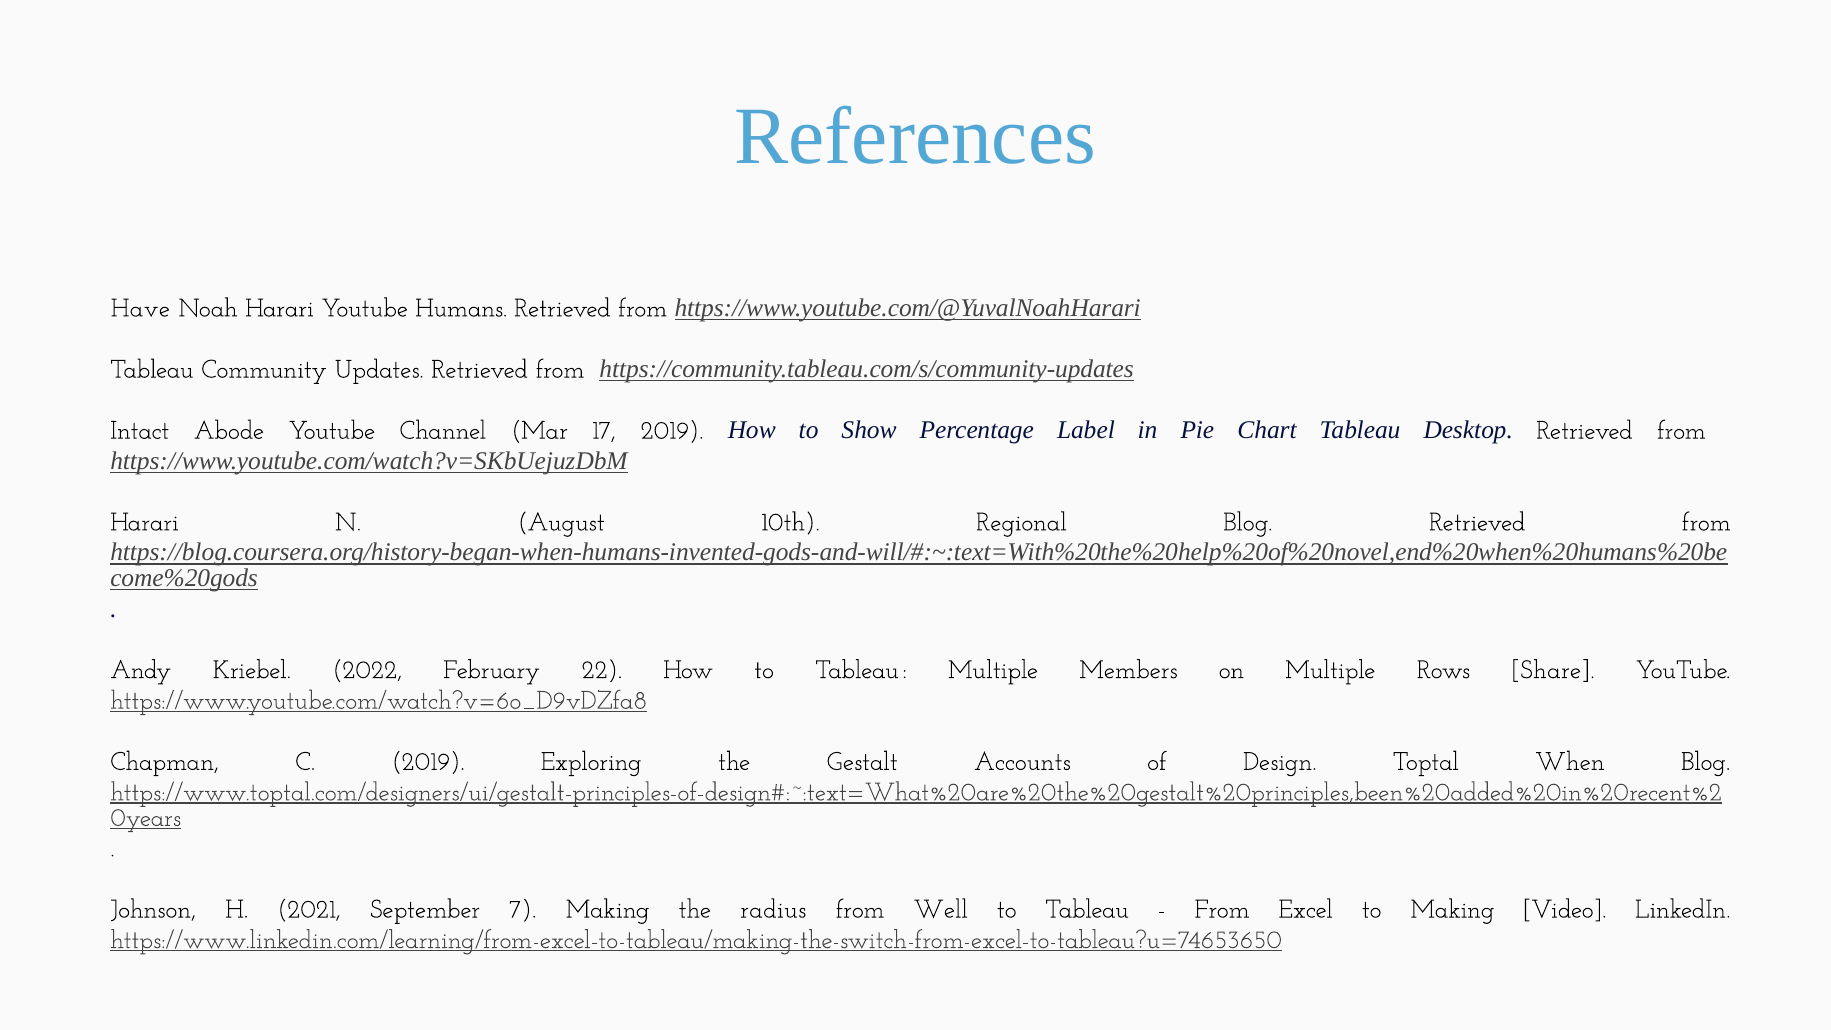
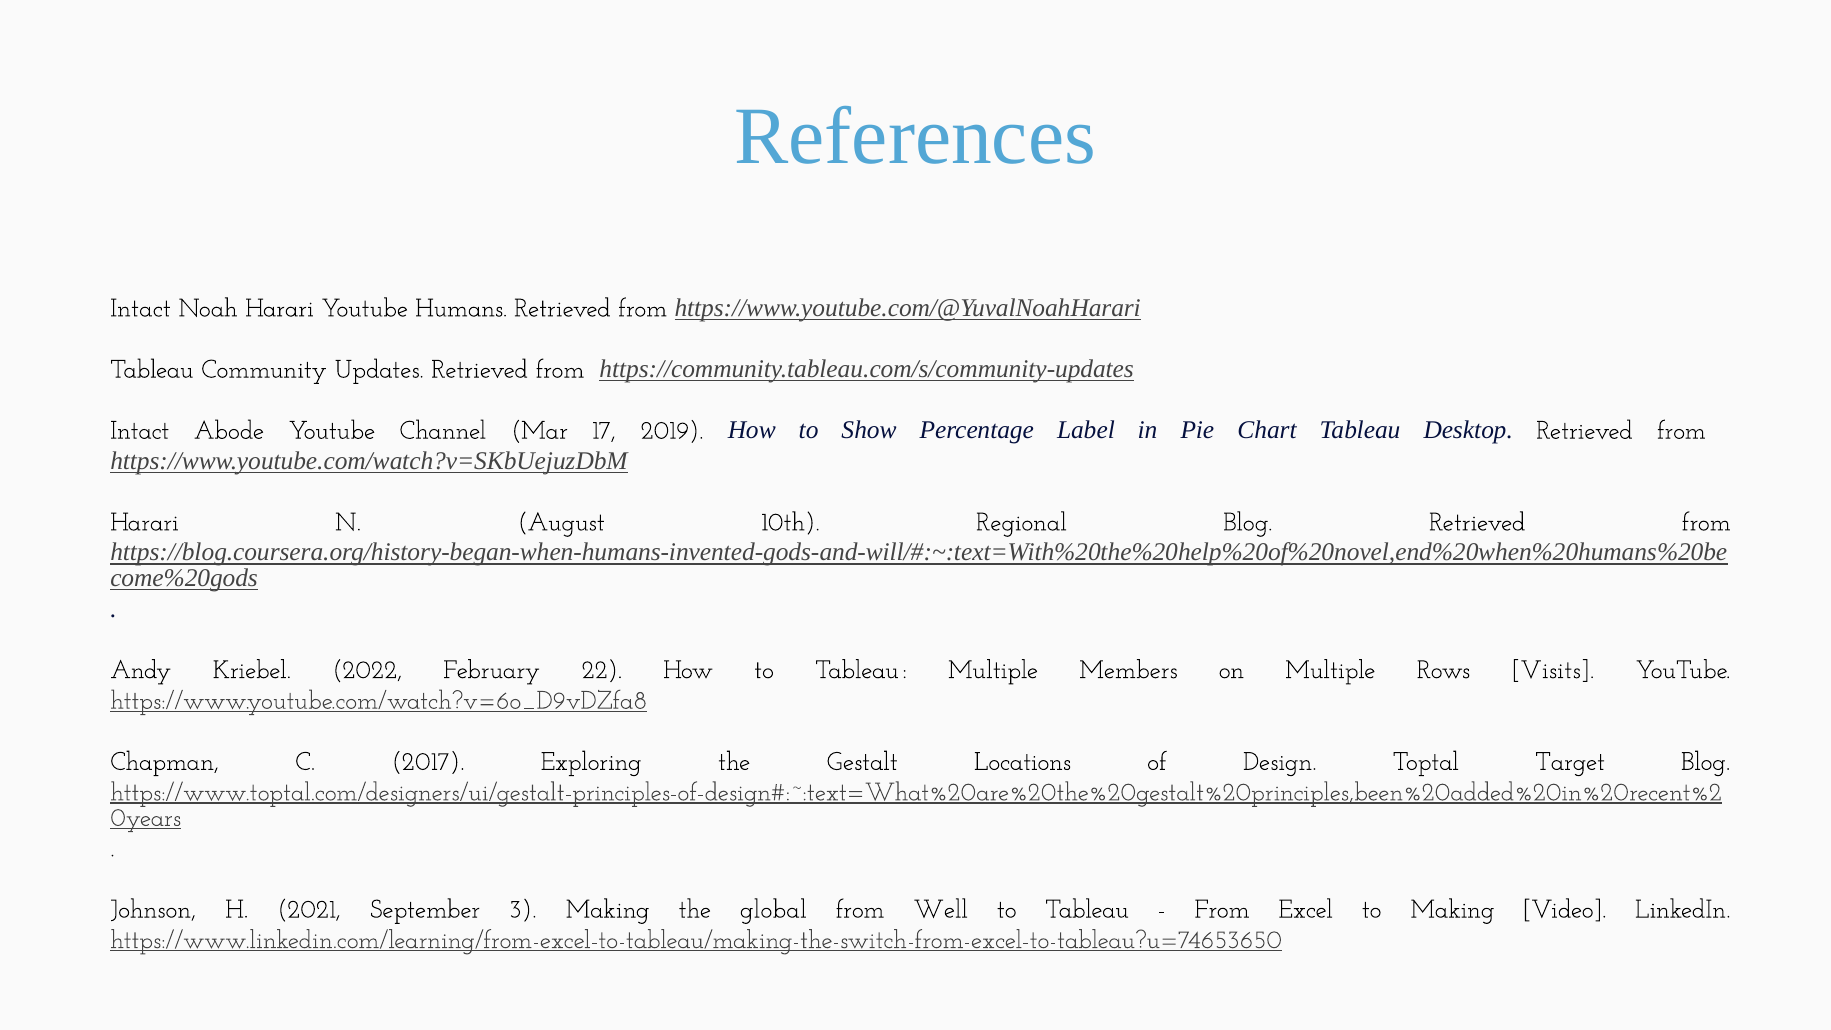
Have at (140, 308): Have -> Intact
Share: Share -> Visits
C 2019: 2019 -> 2017
Accounts: Accounts -> Locations
When: When -> Target
7: 7 -> 3
radius: radius -> global
